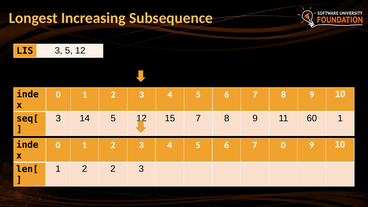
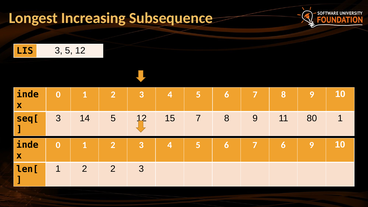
60: 60 -> 80
7 0: 0 -> 6
